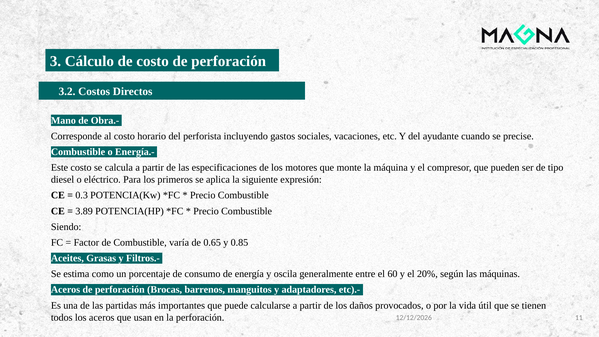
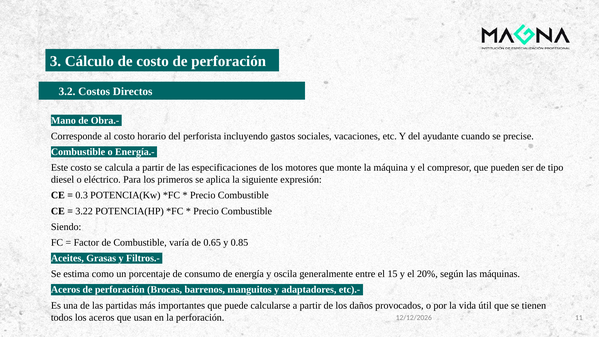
3.89: 3.89 -> 3.22
60: 60 -> 15
